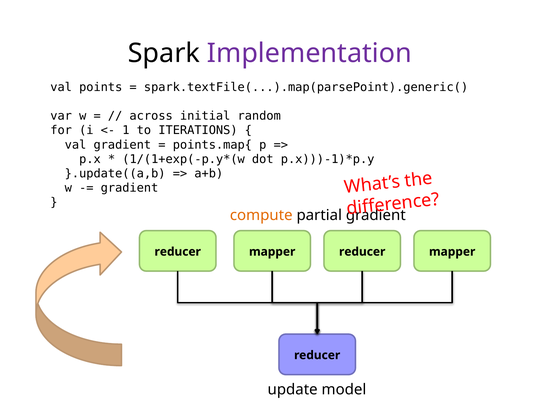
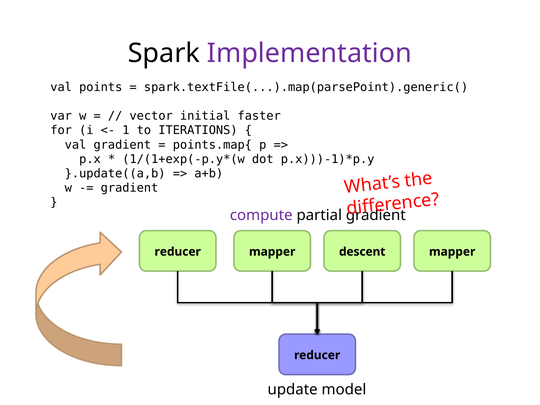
across: across -> vector
random: random -> faster
compute colour: orange -> purple
reducer at (362, 252): reducer -> descent
